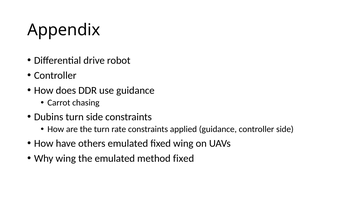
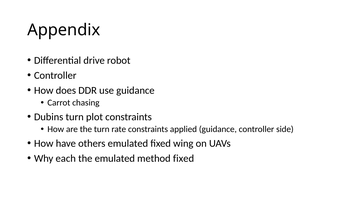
turn side: side -> plot
Why wing: wing -> each
